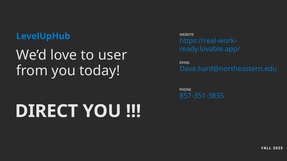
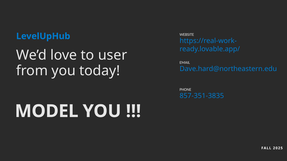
DIRECT: DIRECT -> MODEL
